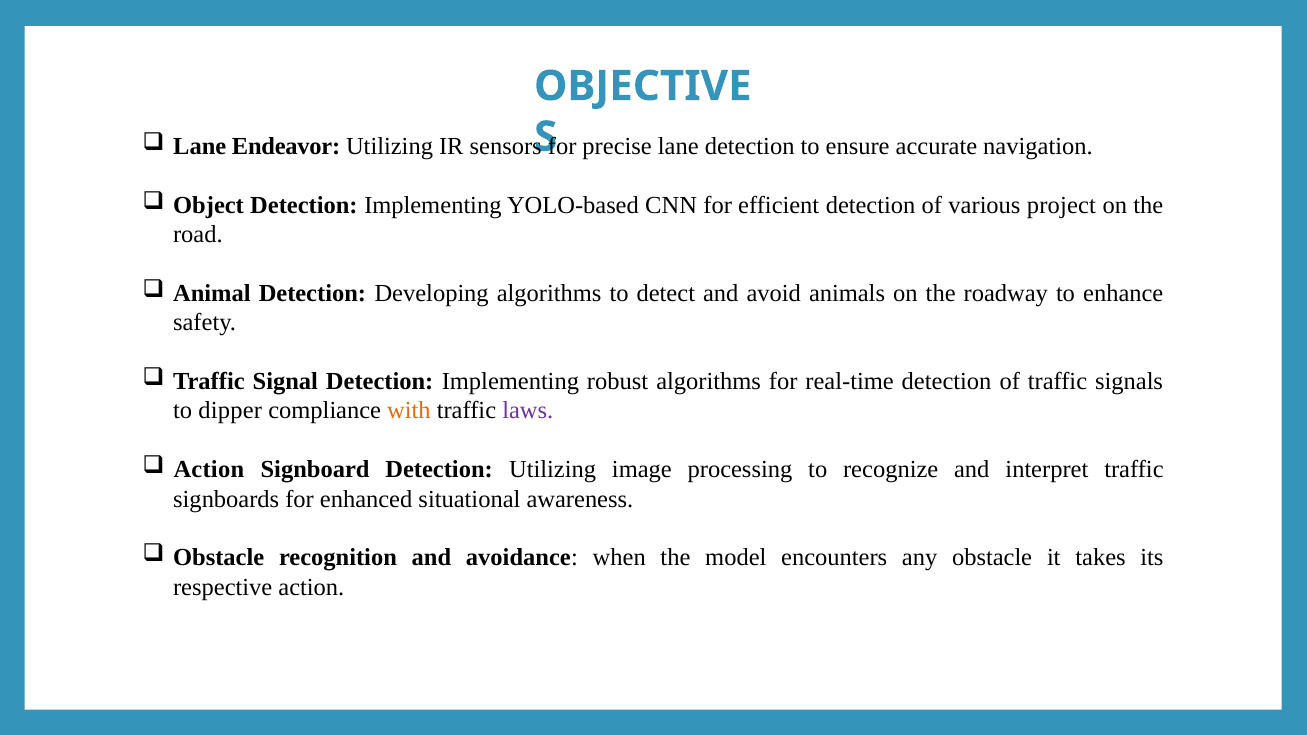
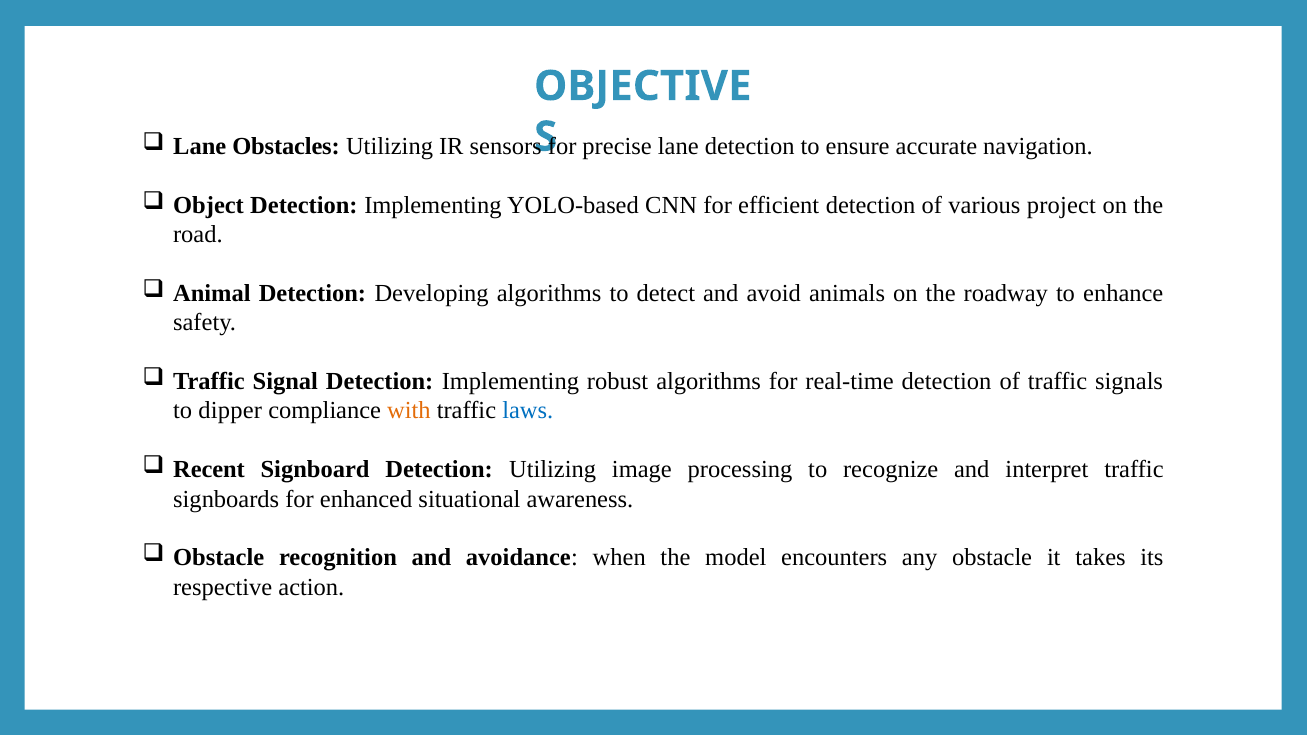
Endeavor: Endeavor -> Obstacles
laws colour: purple -> blue
Action at (209, 470): Action -> Recent
